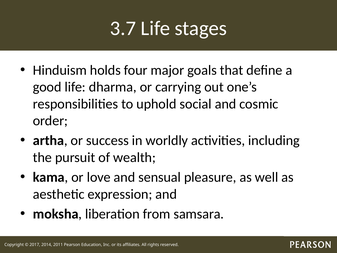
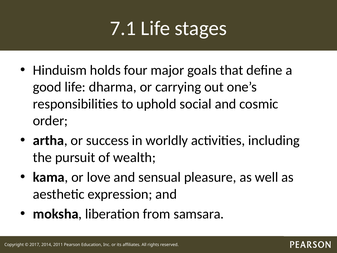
3.7: 3.7 -> 7.1
